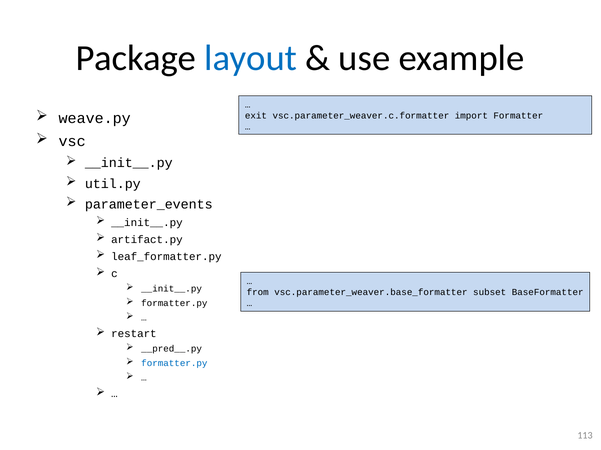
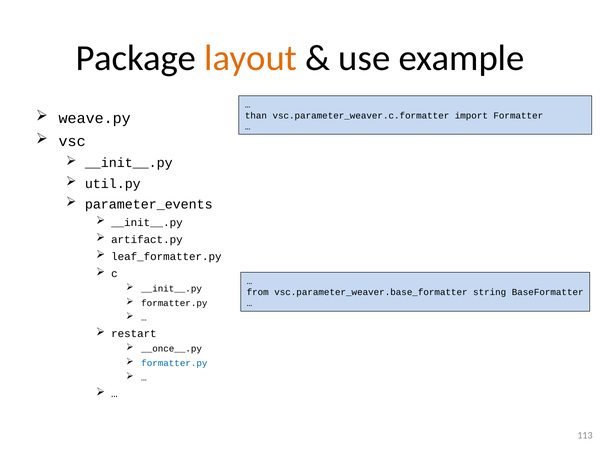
layout colour: blue -> orange
exit: exit -> than
subset: subset -> string
__pred__.py: __pred__.py -> __once__.py
